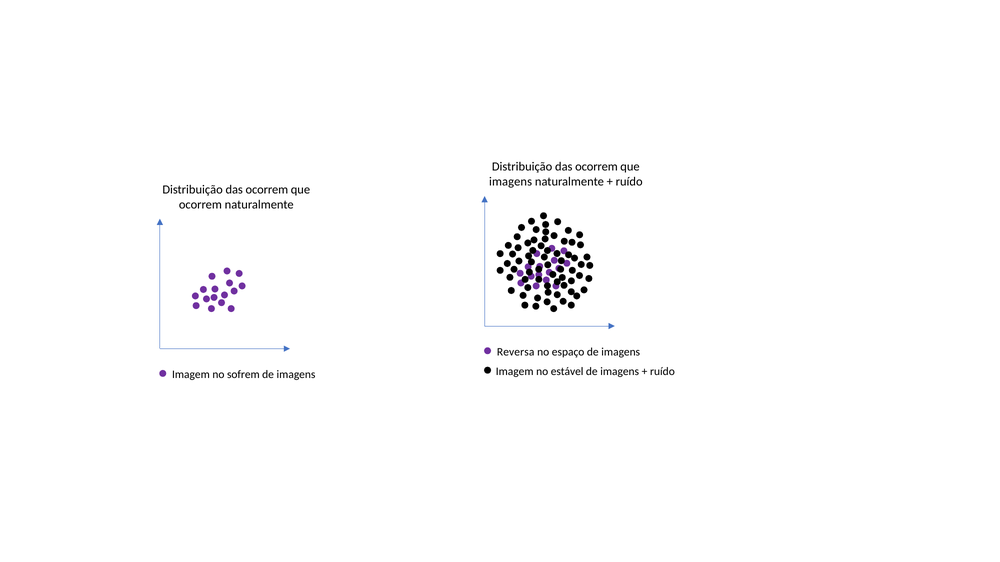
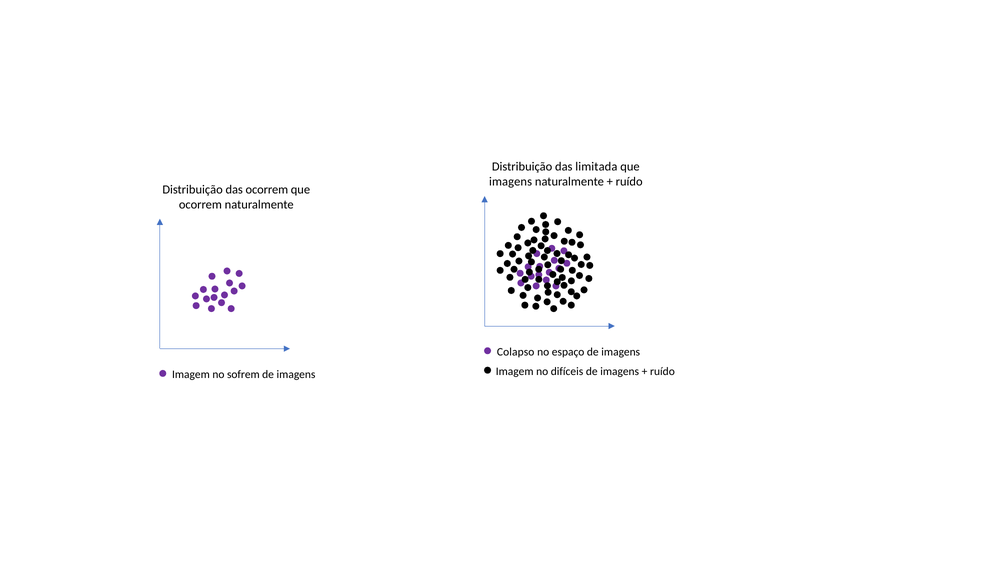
ocorrem at (596, 167): ocorrem -> limitada
Reversa: Reversa -> Colapso
estável: estável -> difíceis
